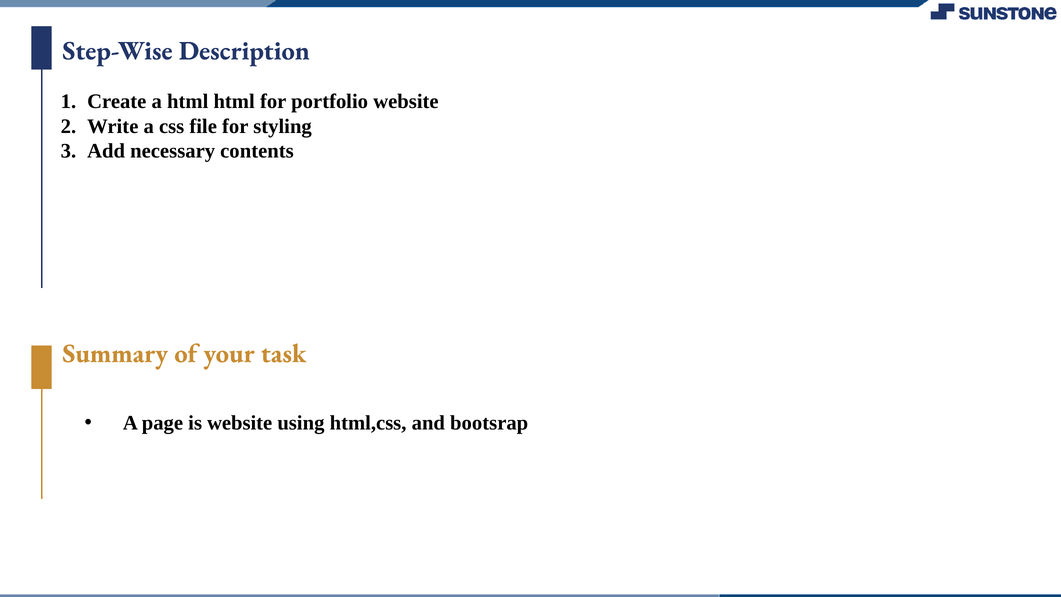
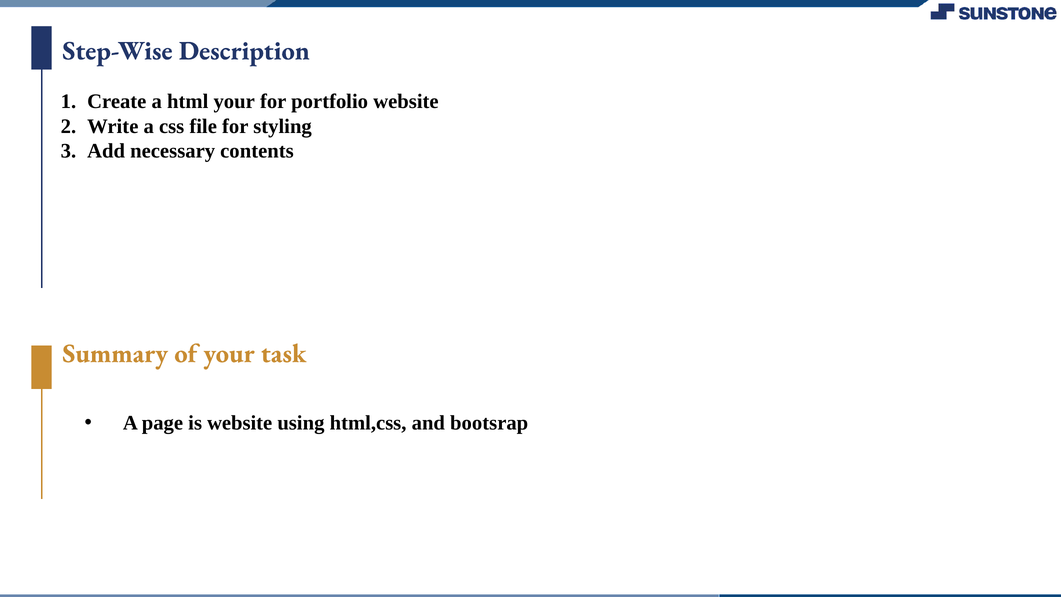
html html: html -> your
